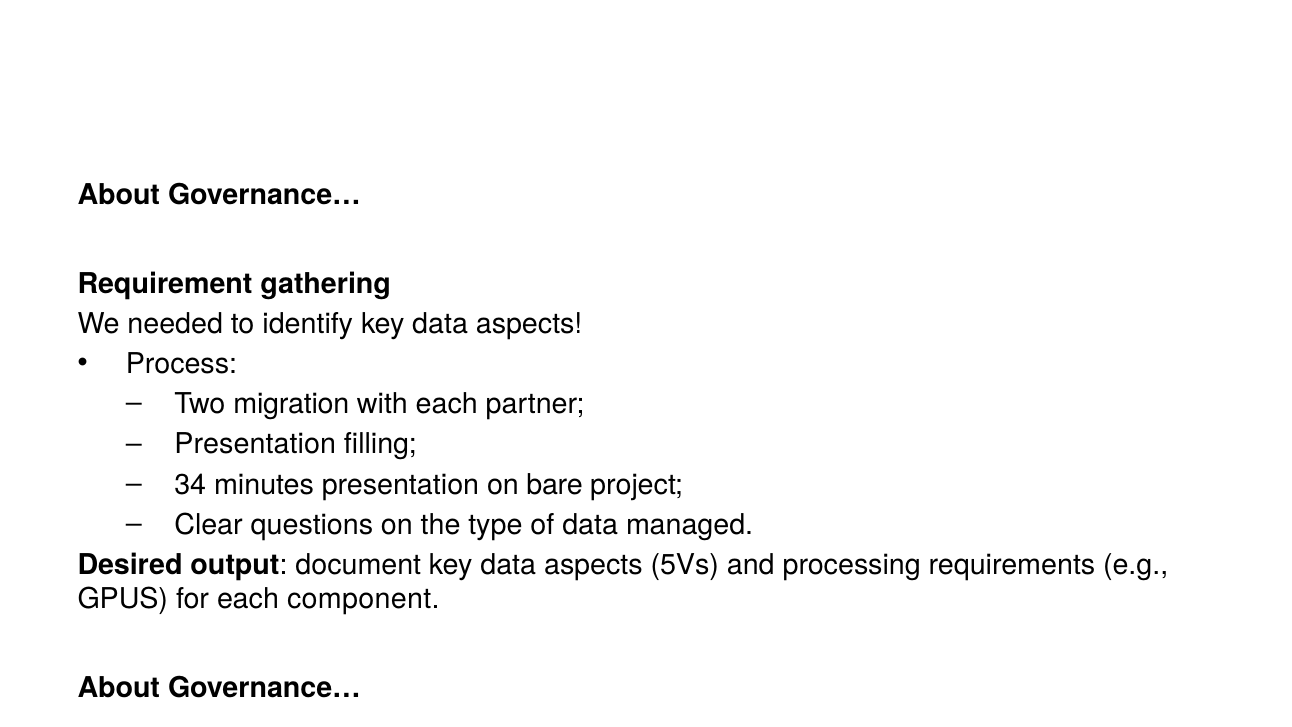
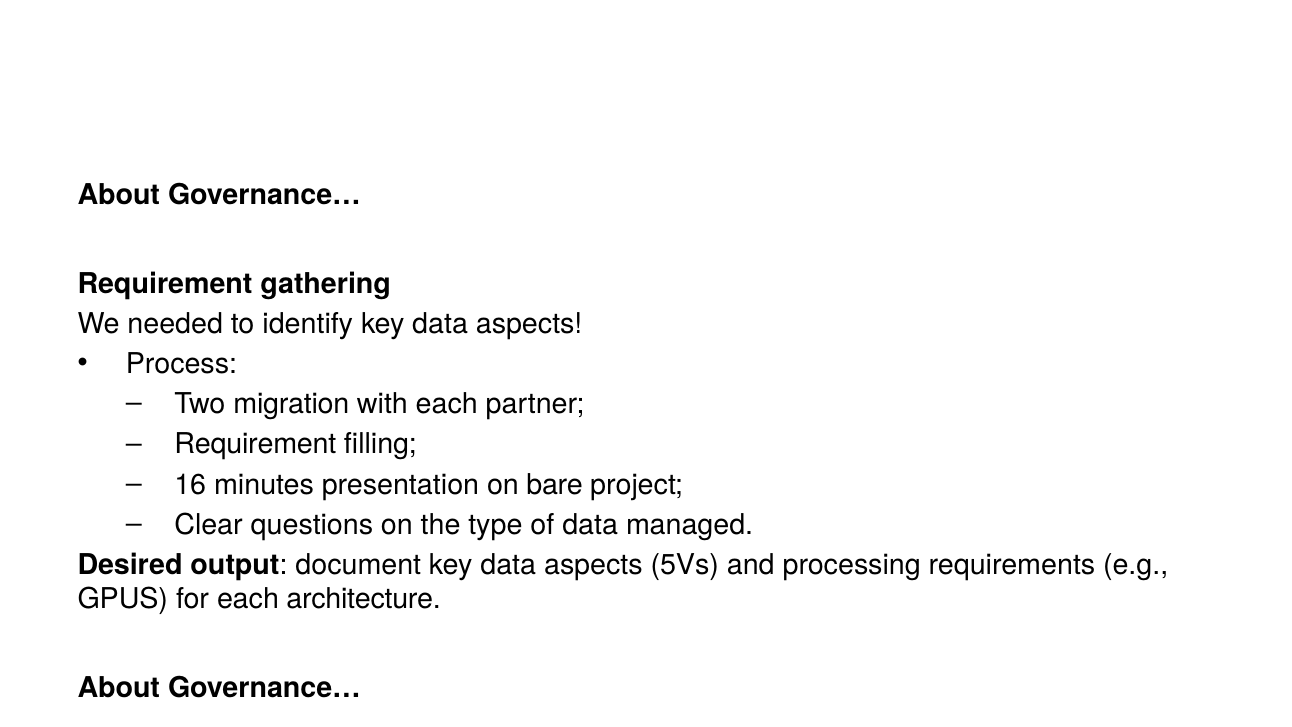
Presentation at (255, 444): Presentation -> Requirement
34: 34 -> 16
component: component -> architecture
